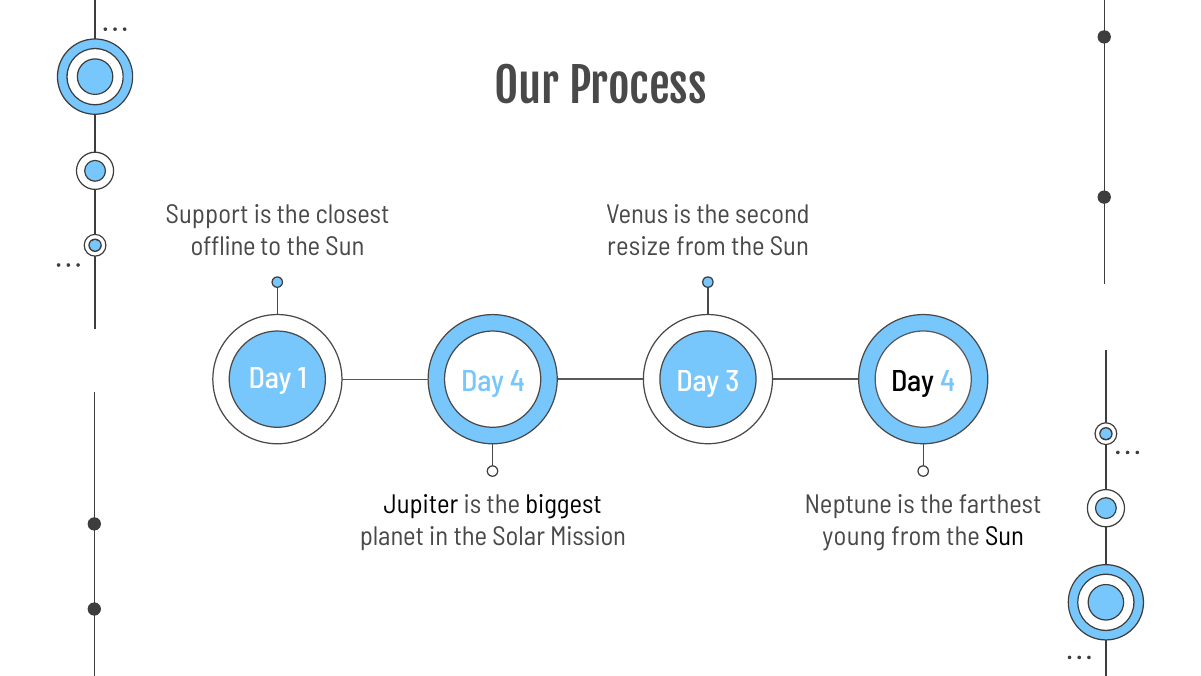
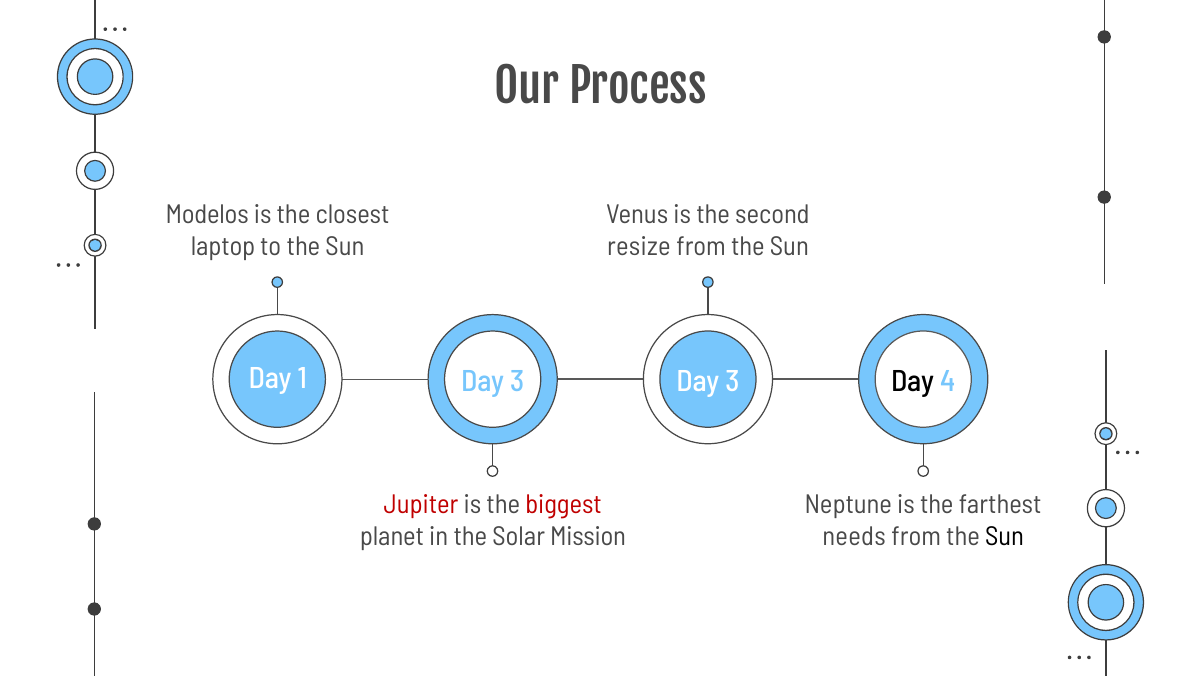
Support: Support -> Modelos
offline: offline -> laptop
1 Day 4: 4 -> 3
Jupiter colour: black -> red
biggest colour: black -> red
young: young -> needs
